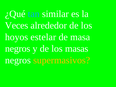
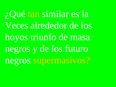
tan colour: light blue -> yellow
estelar: estelar -> triunfo
masas: masas -> futuro
